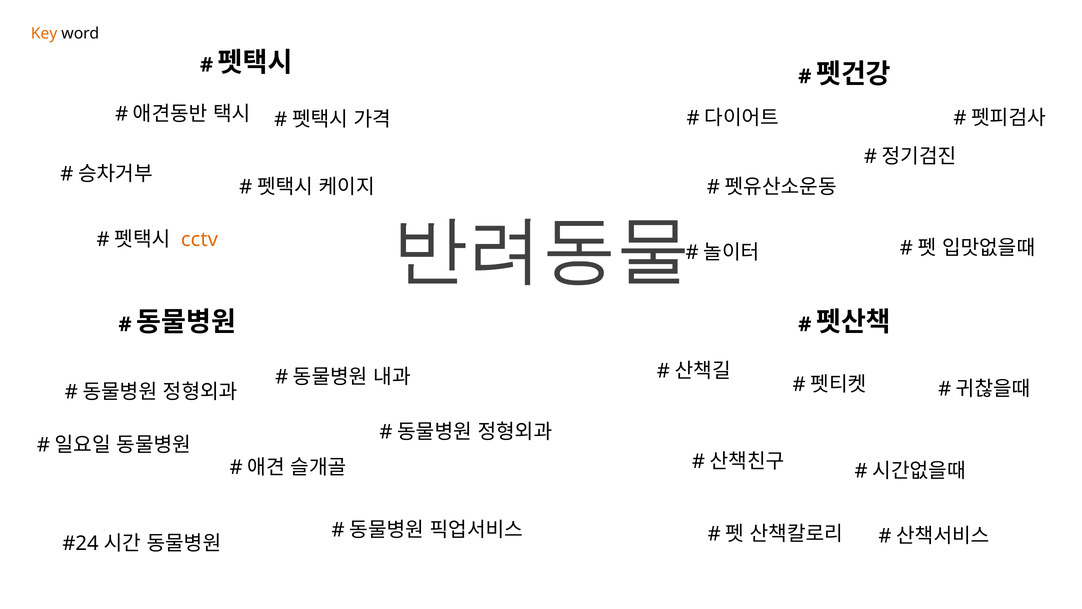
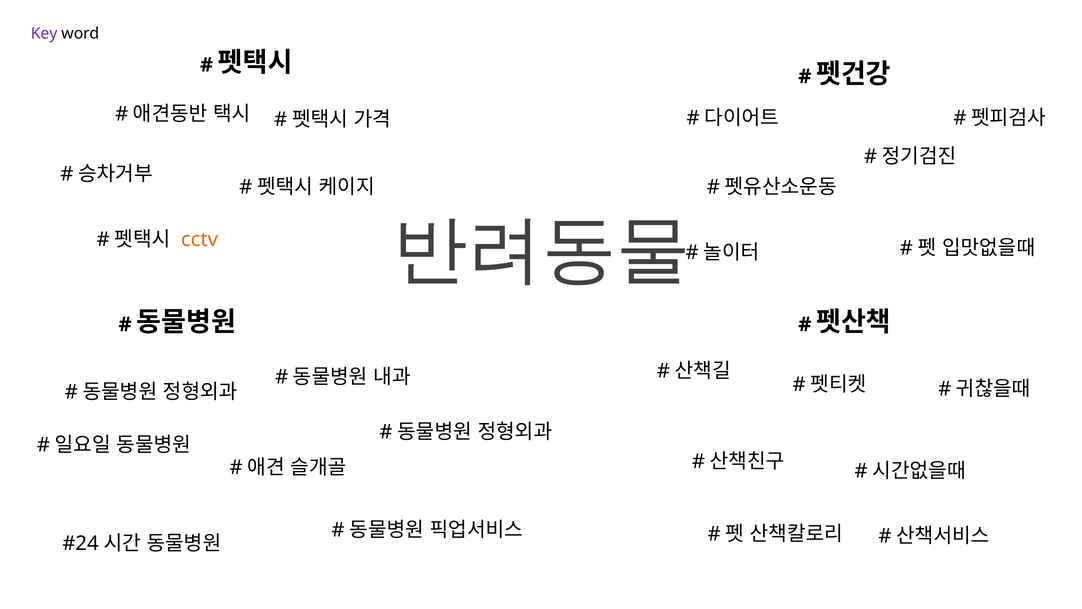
Key colour: orange -> purple
